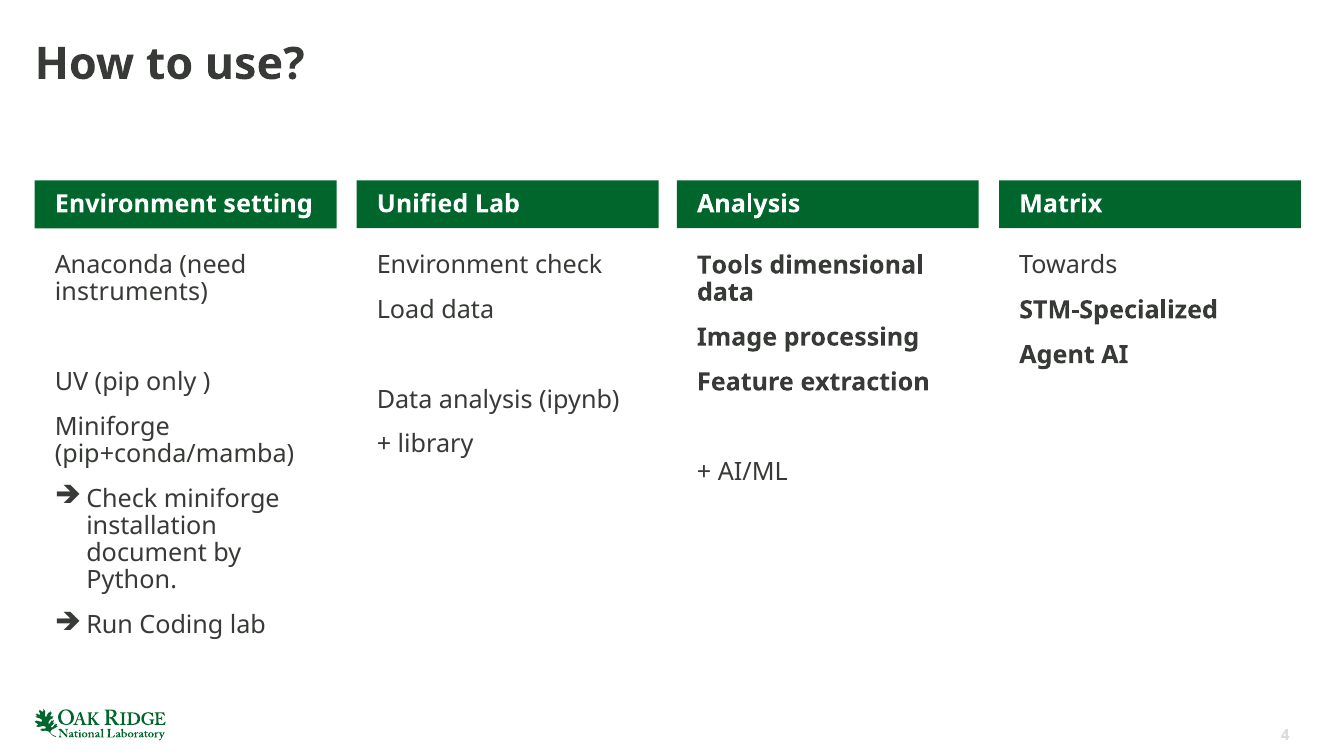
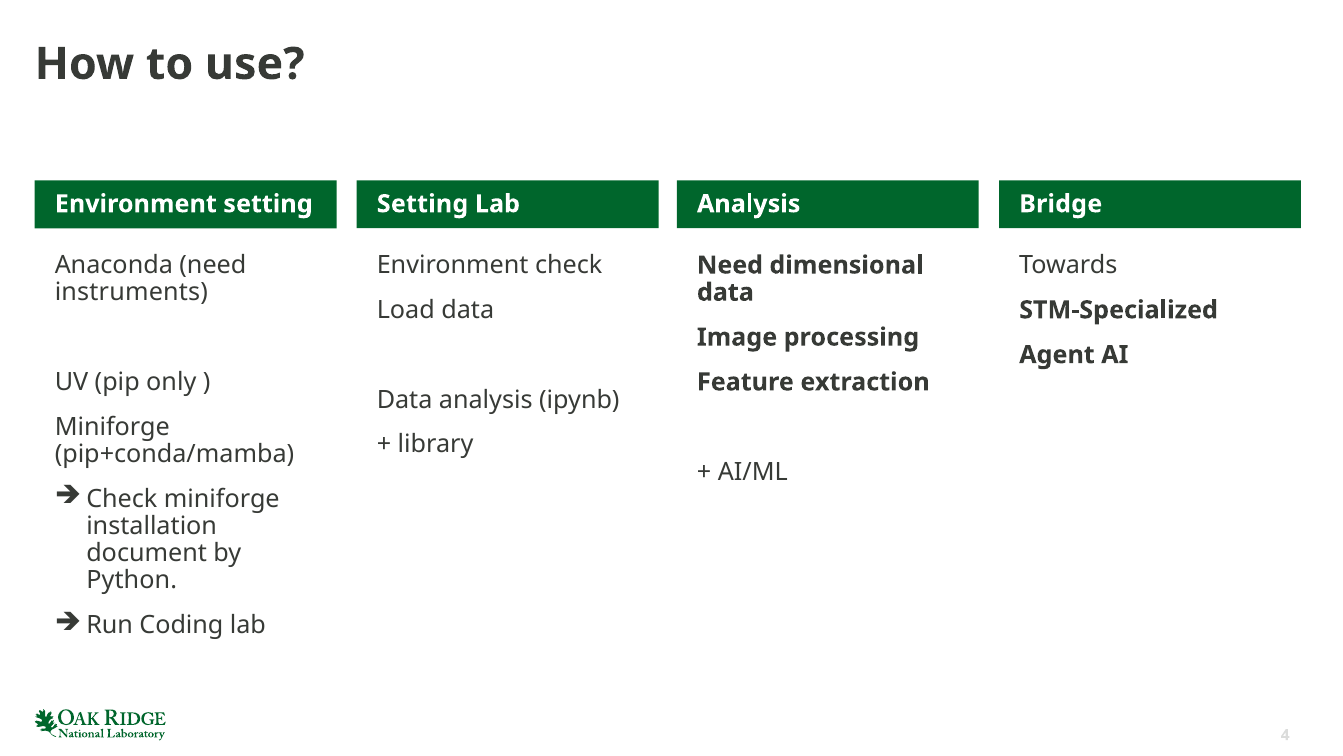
setting Unified: Unified -> Setting
Matrix: Matrix -> Bridge
Tools at (730, 265): Tools -> Need
